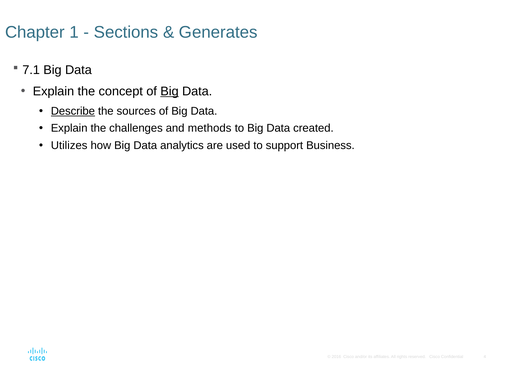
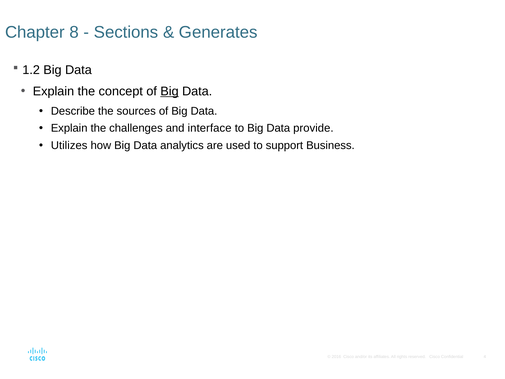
1: 1 -> 8
7.1: 7.1 -> 1.2
Describe underline: present -> none
methods: methods -> interface
created: created -> provide
